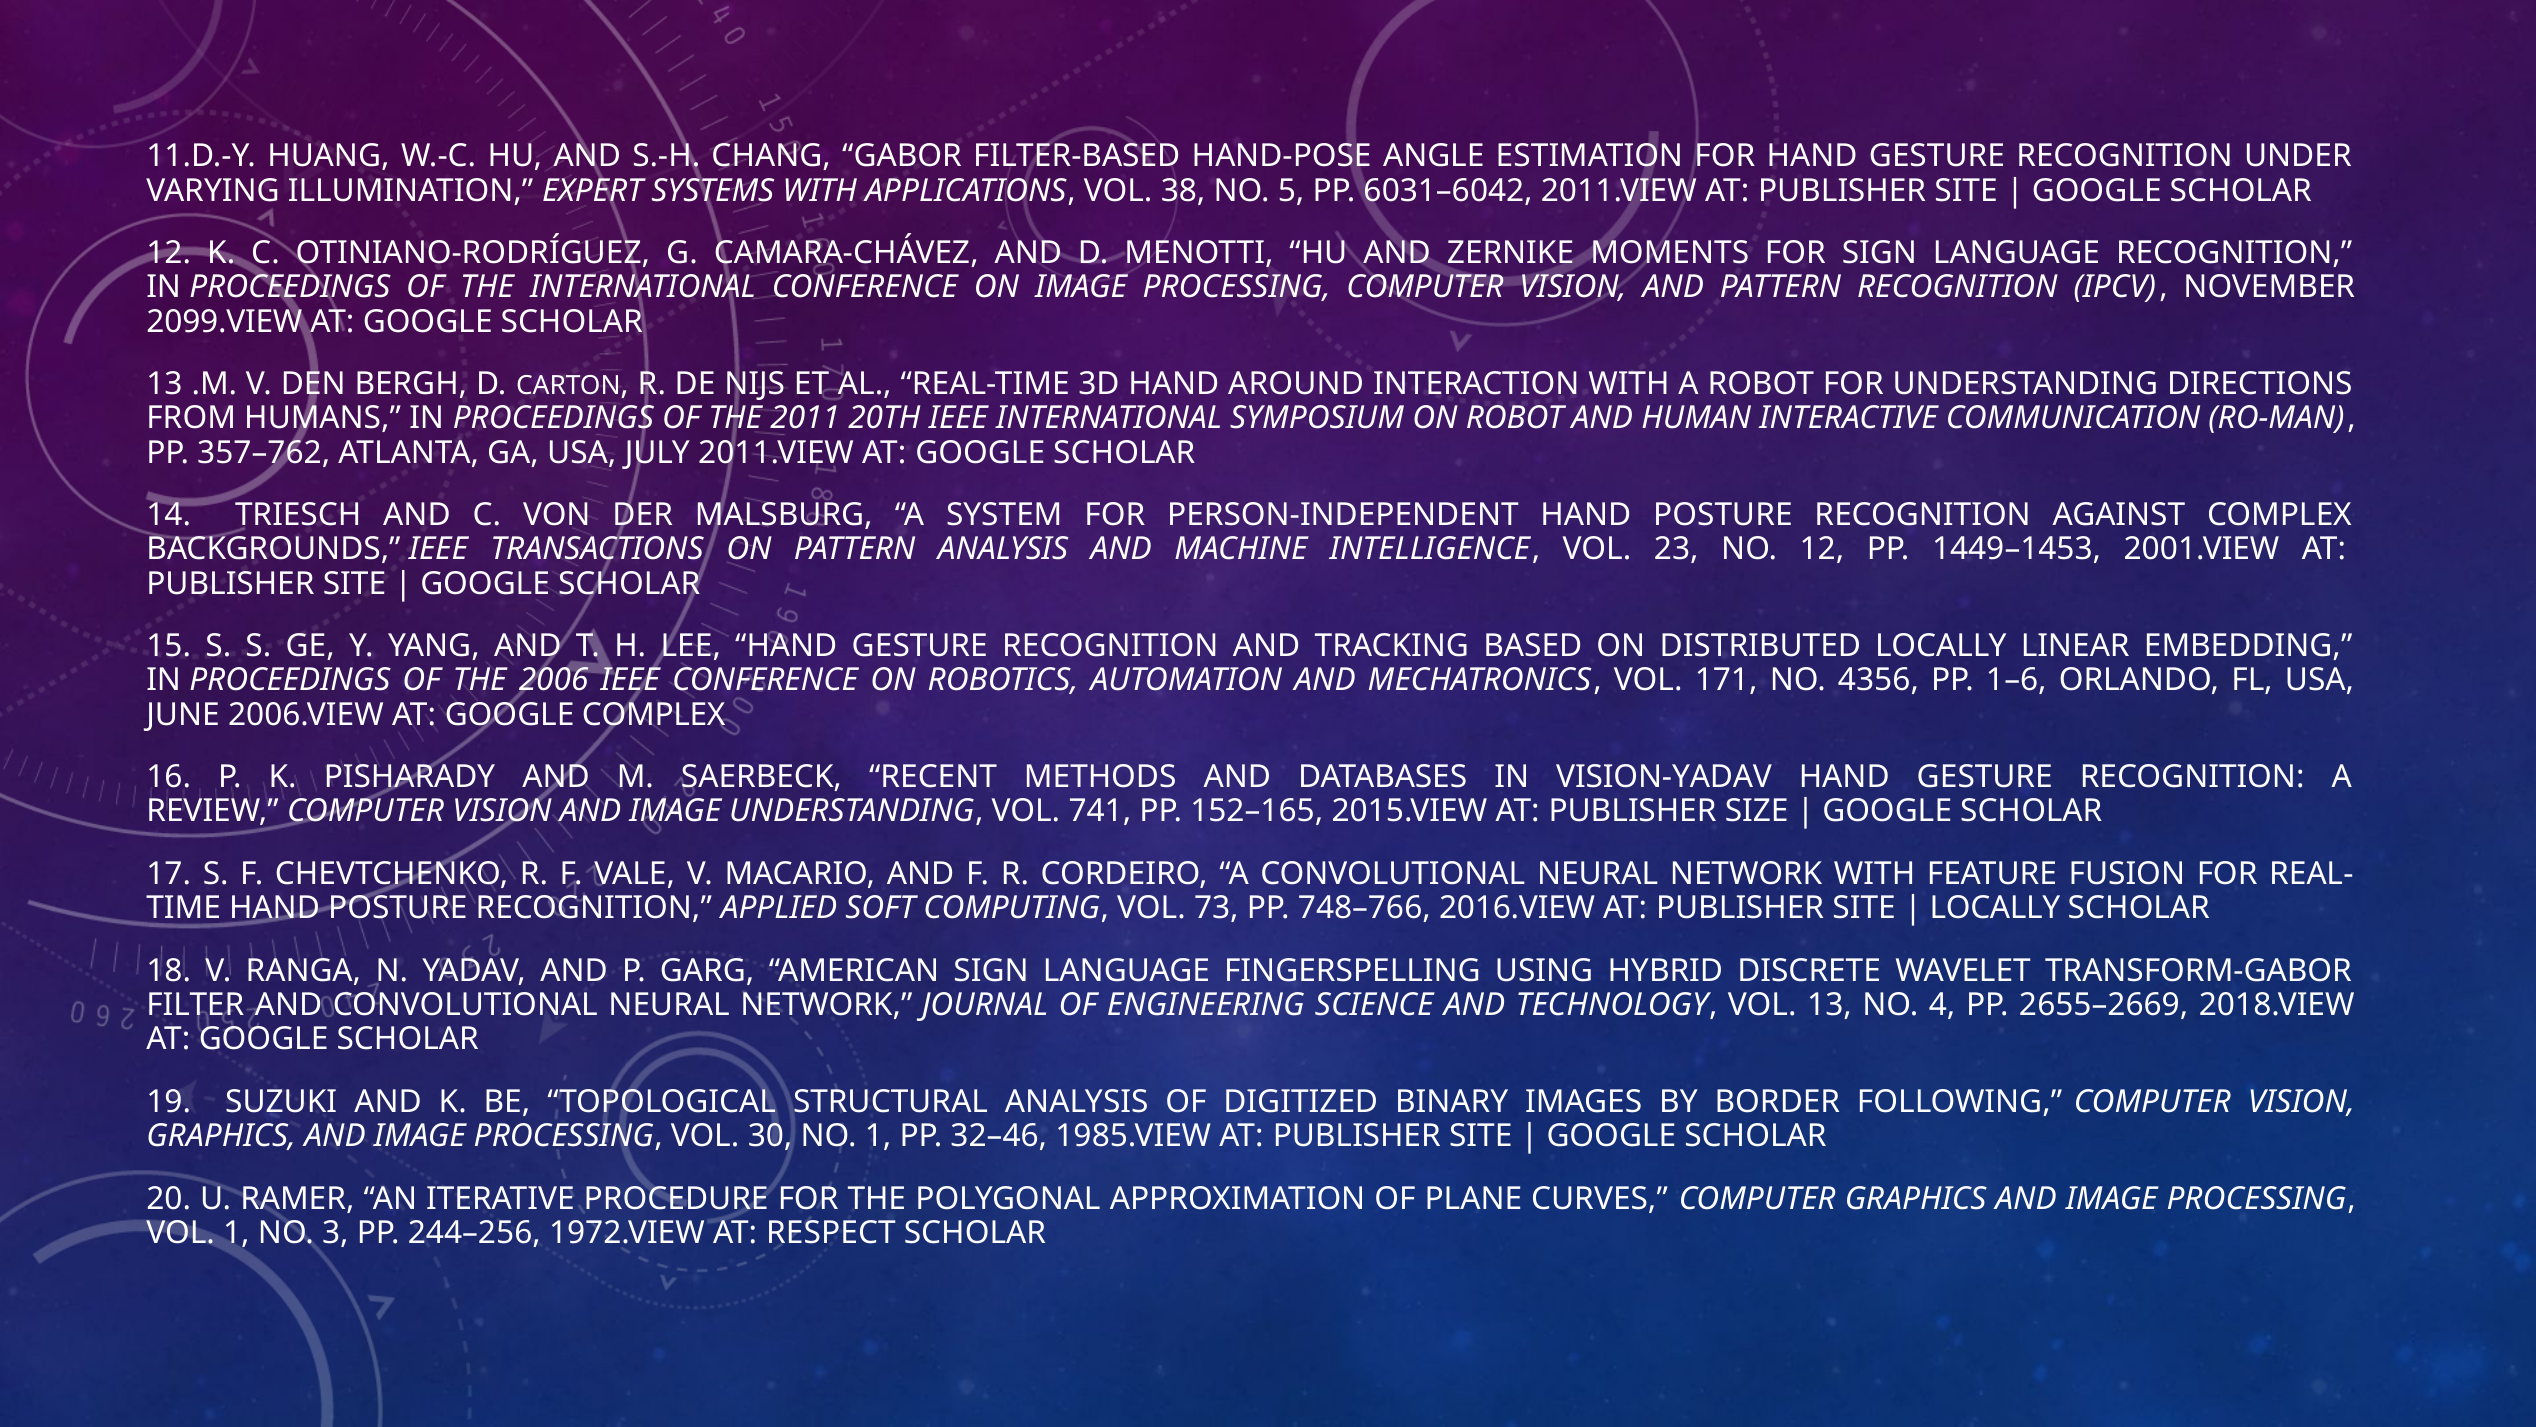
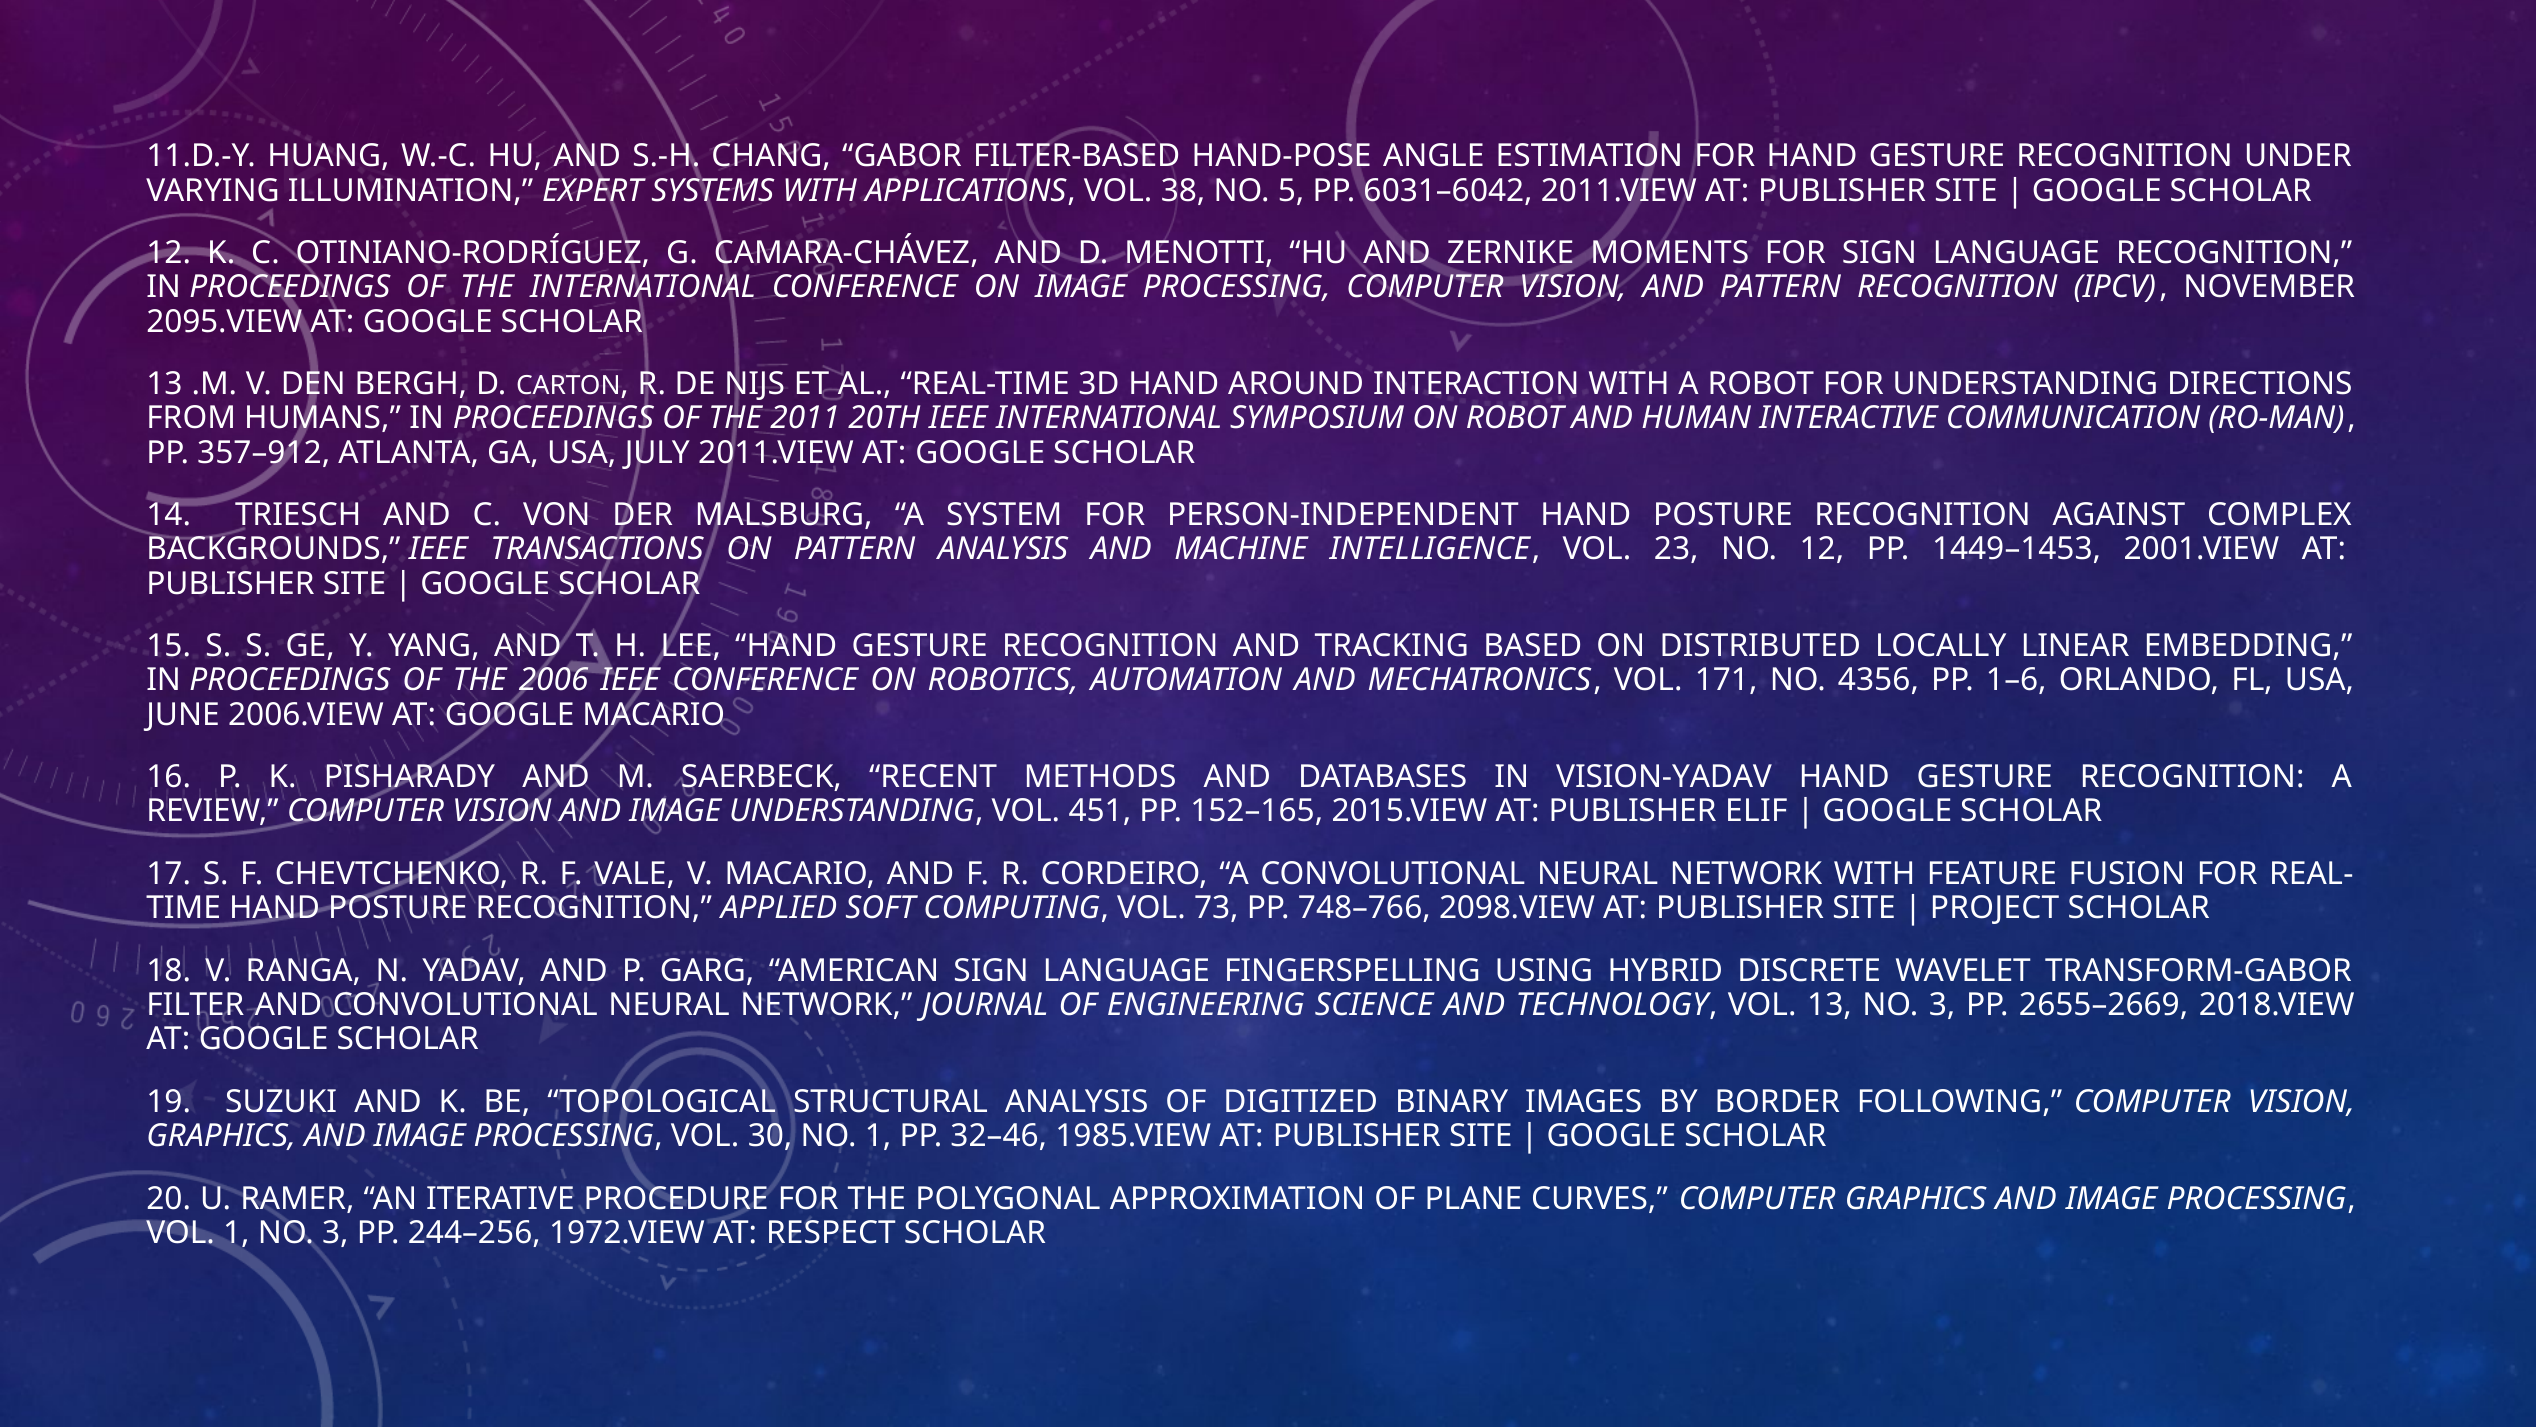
2099.VIEW: 2099.VIEW -> 2095.VIEW
357–762: 357–762 -> 357–912
GOOGLE COMPLEX: COMPLEX -> MACARIO
741: 741 -> 451
SIZE: SIZE -> ELIF
2016.VIEW: 2016.VIEW -> 2098.VIEW
LOCALLY at (1995, 908): LOCALLY -> PROJECT
13 NO 4: 4 -> 3
